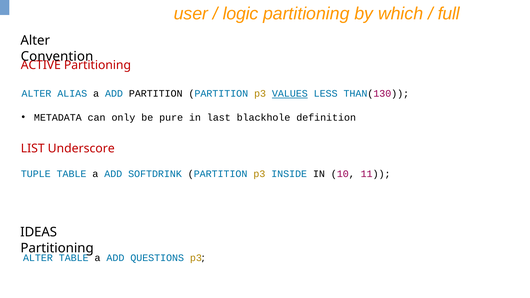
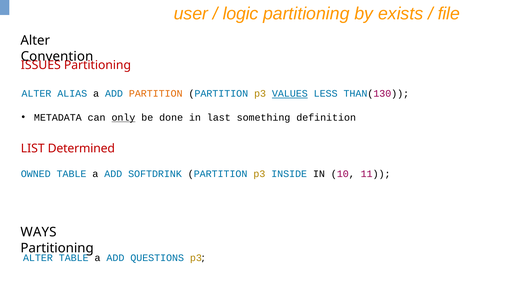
which: which -> exists
full: full -> file
ACTIVE: ACTIVE -> ISSUES
PARTITION at (156, 94) colour: black -> orange
only underline: none -> present
pure: pure -> done
blackhole: blackhole -> something
Underscore: Underscore -> Determined
TUPLE: TUPLE -> OWNED
IDEAS: IDEAS -> WAYS
